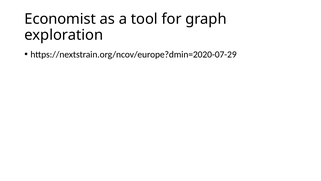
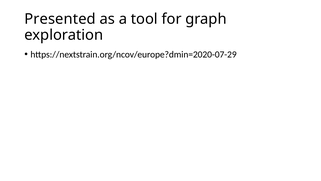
Economist: Economist -> Presented
